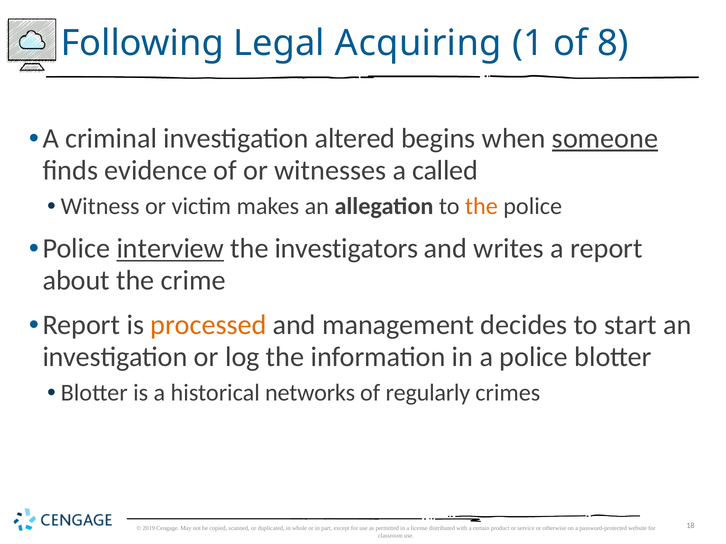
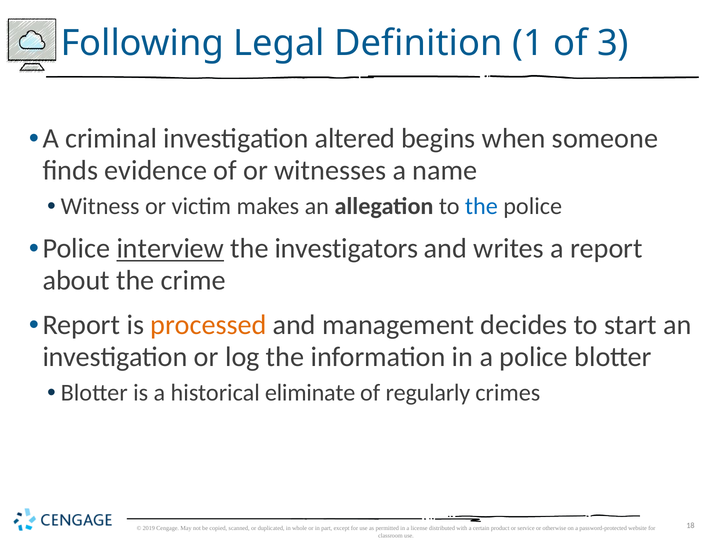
Acquiring: Acquiring -> Definition
8: 8 -> 3
someone underline: present -> none
called: called -> name
the at (481, 207) colour: orange -> blue
networks: networks -> eliminate
